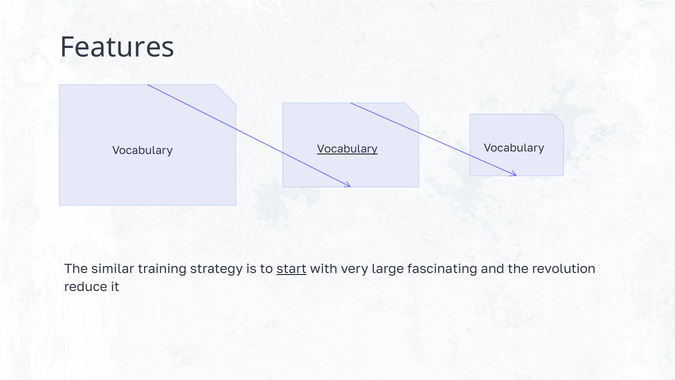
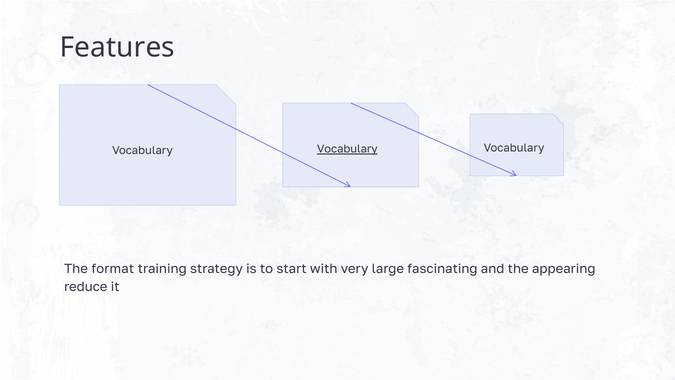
similar: similar -> format
start underline: present -> none
revolution: revolution -> appearing
